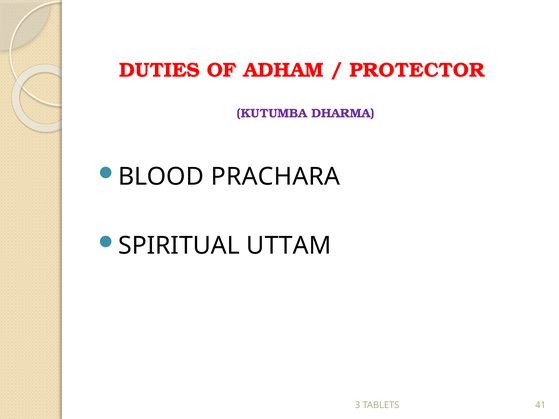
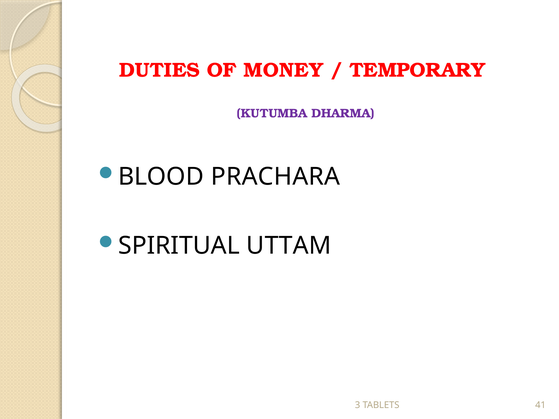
ADHAM: ADHAM -> MONEY
PROTECTOR: PROTECTOR -> TEMPORARY
